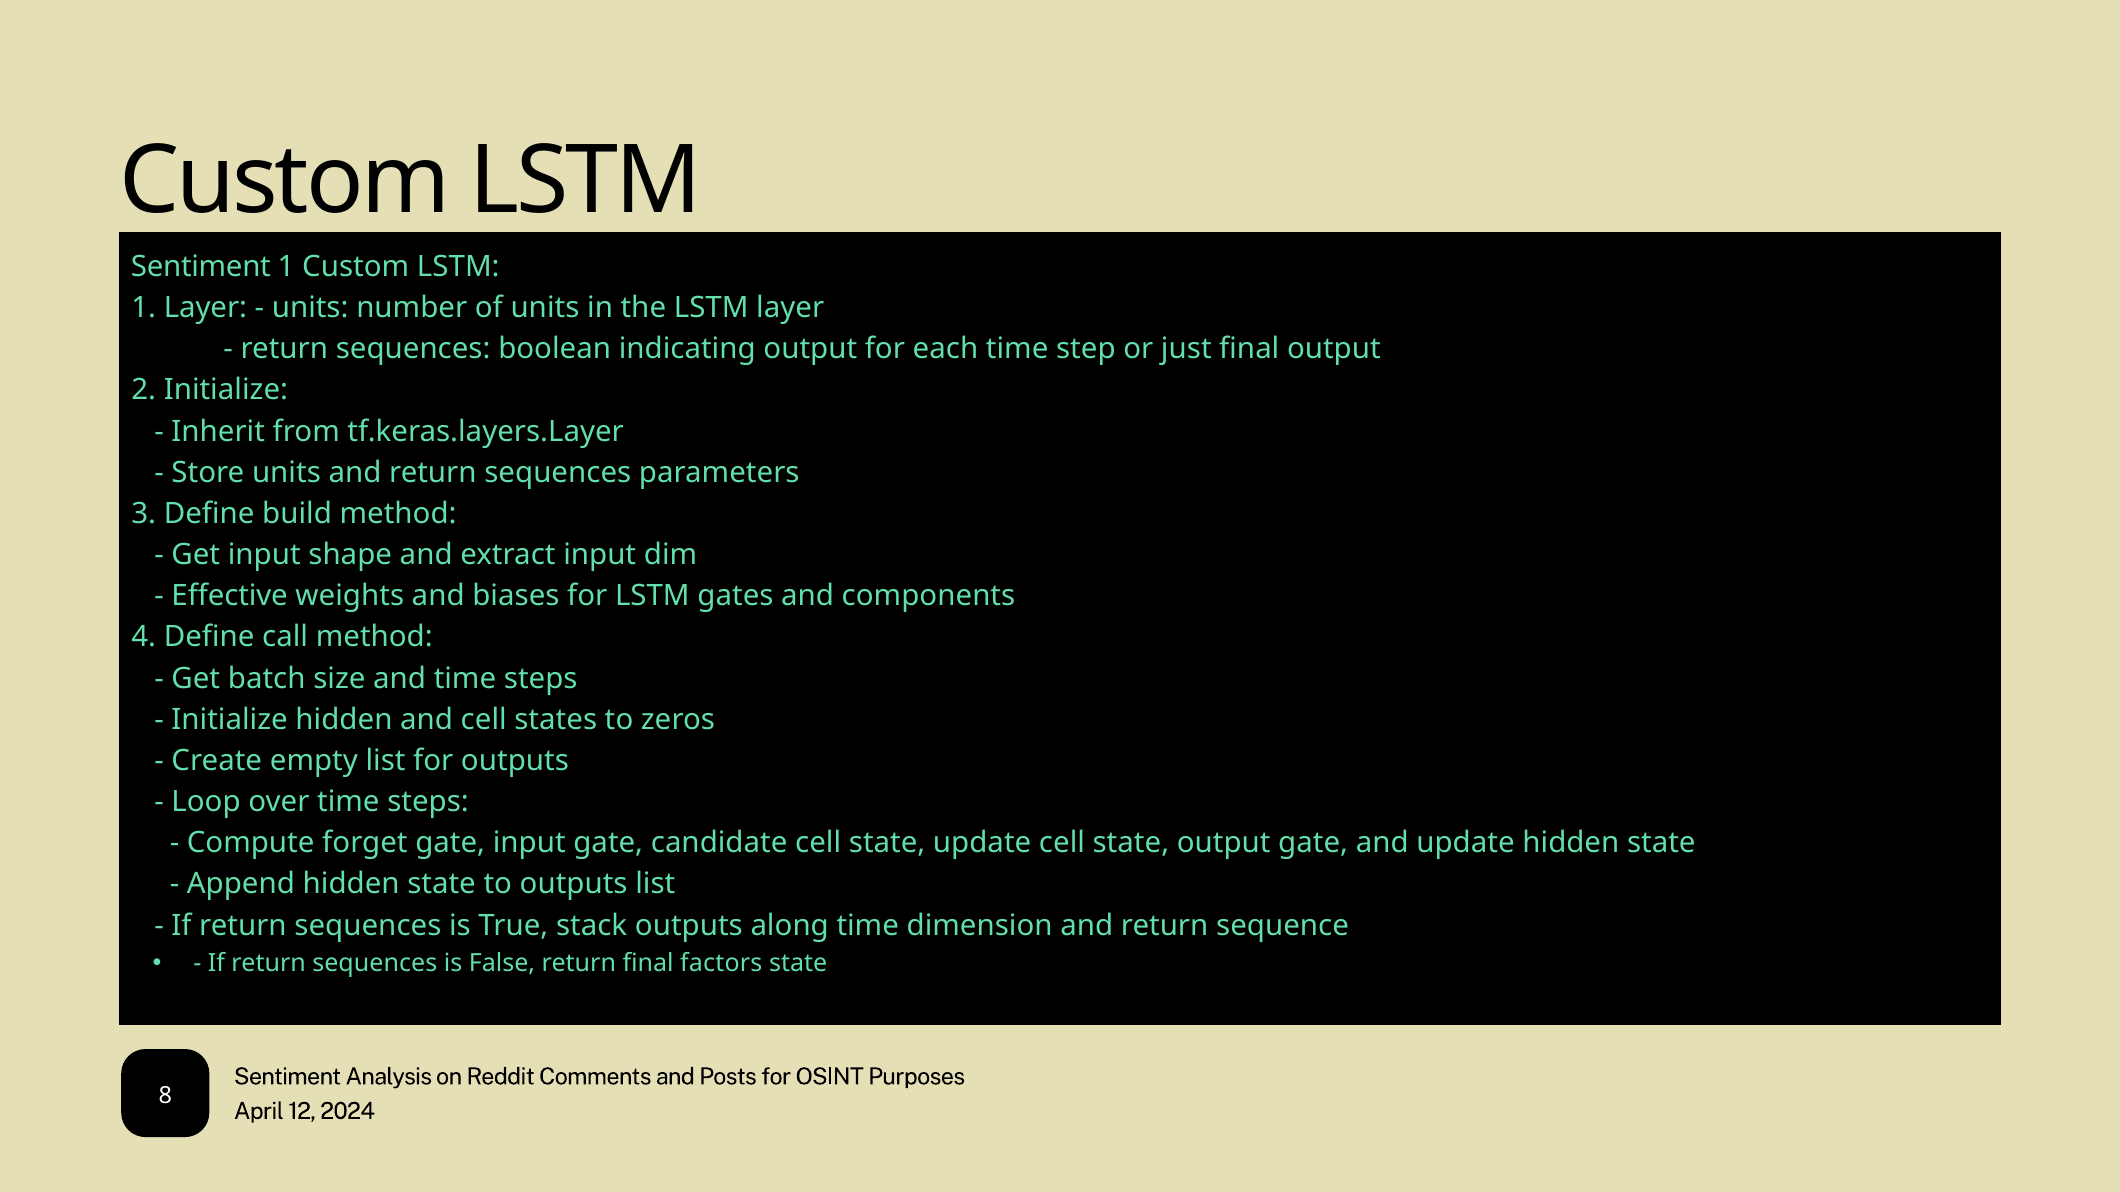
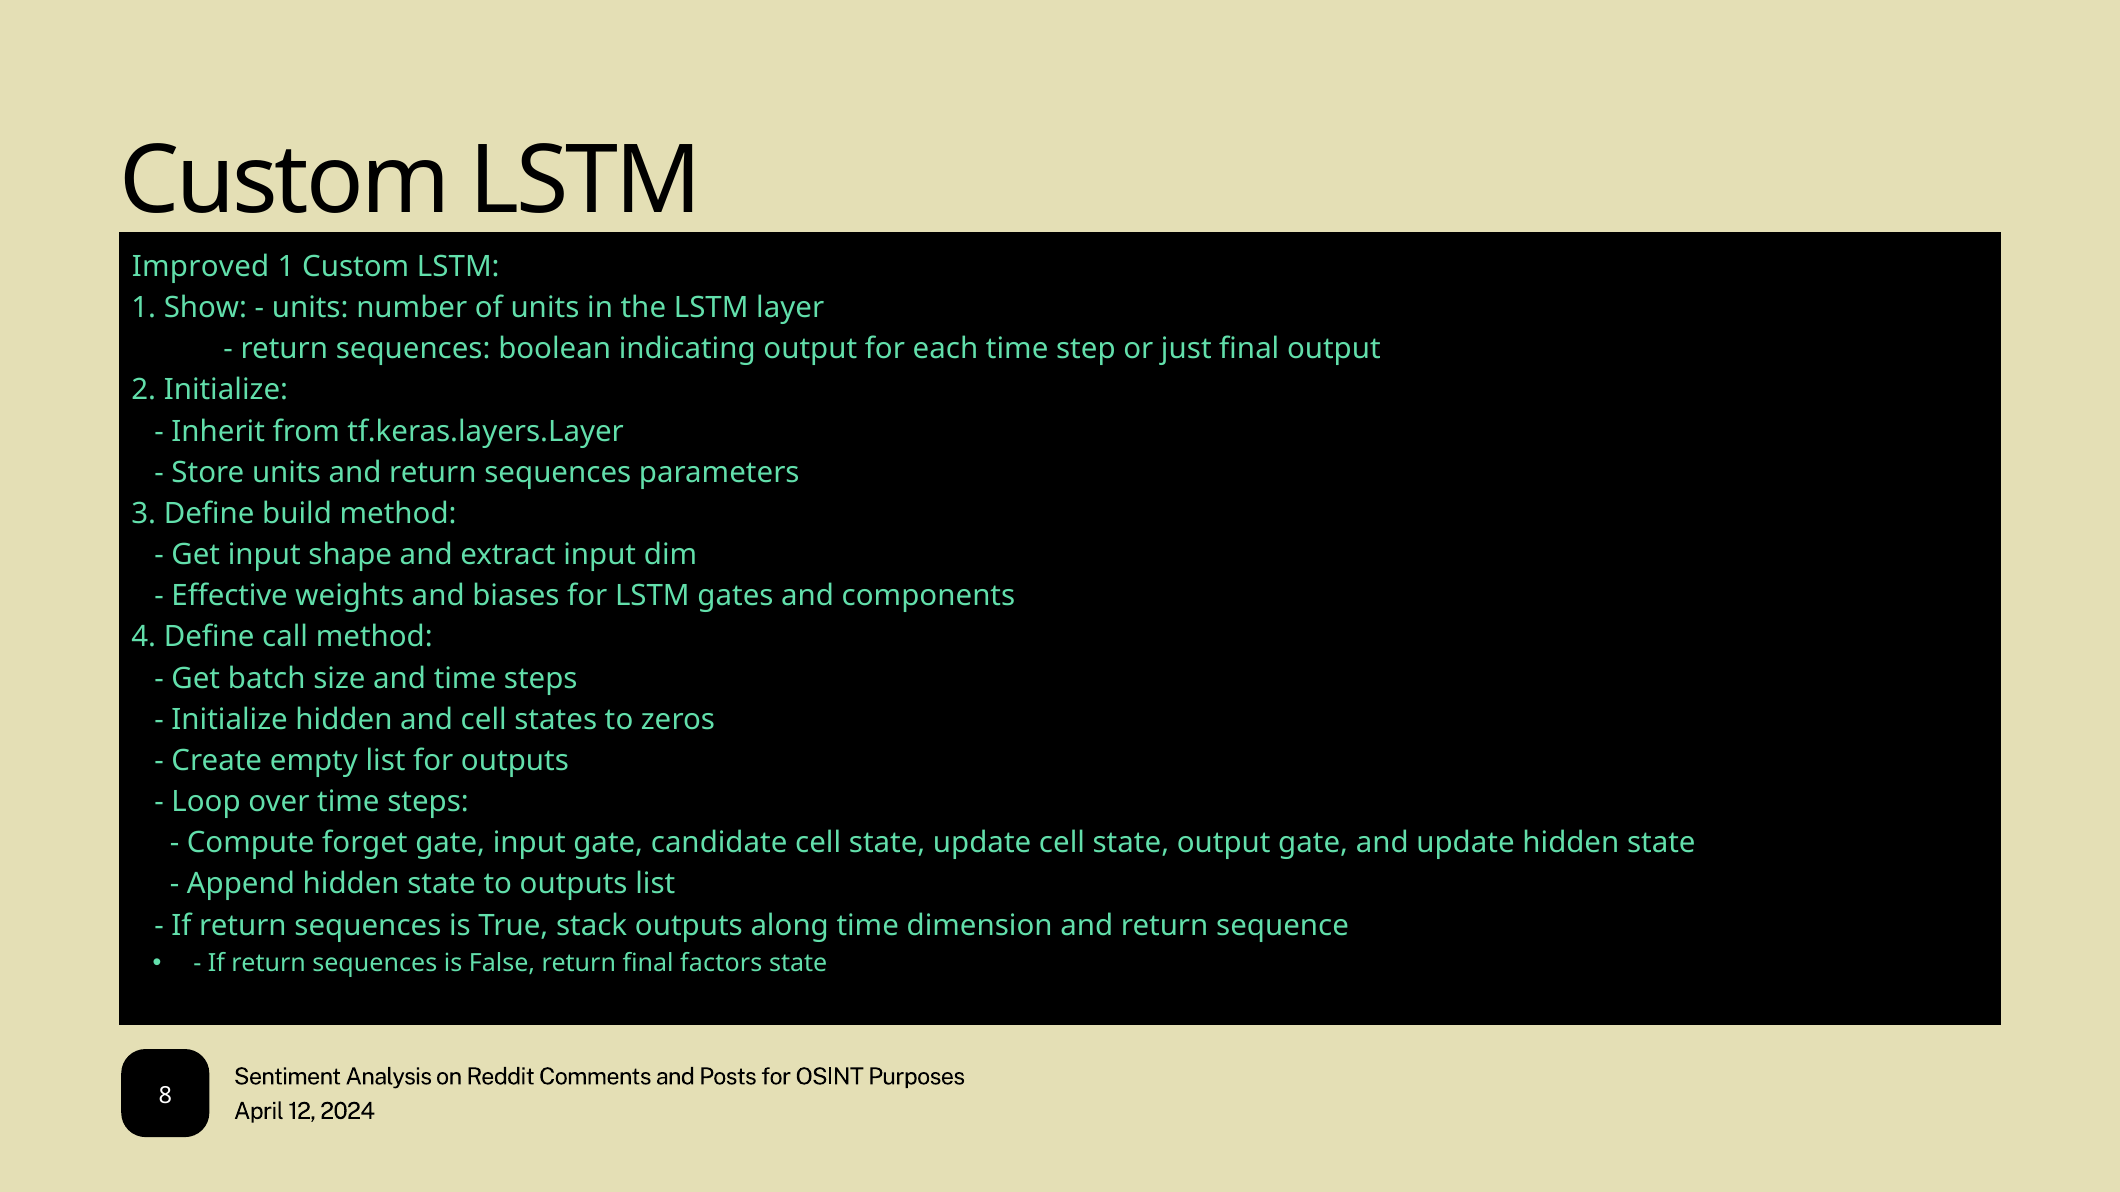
Sentiment at (201, 267): Sentiment -> Improved
1 Layer: Layer -> Show
